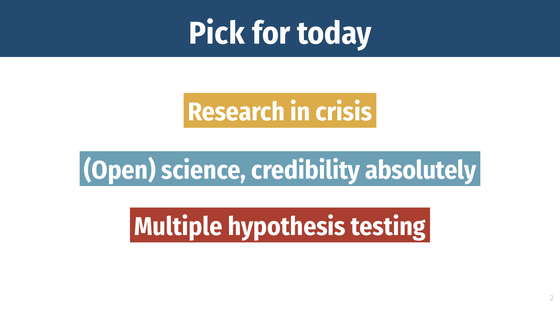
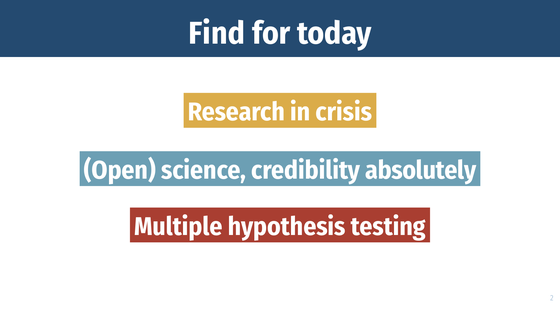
Pick: Pick -> Find
